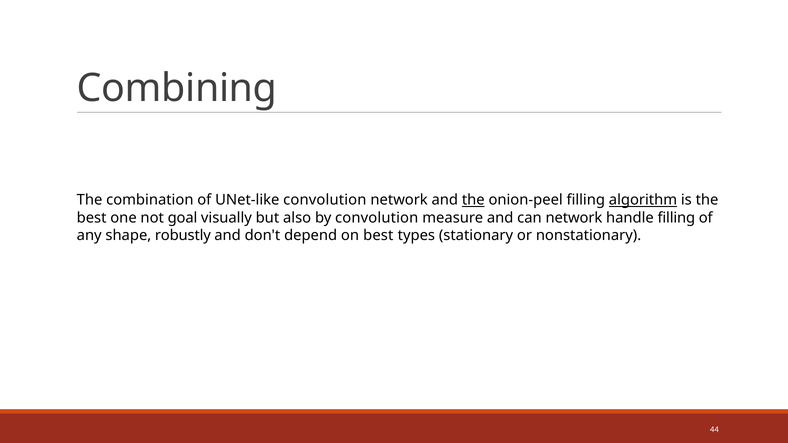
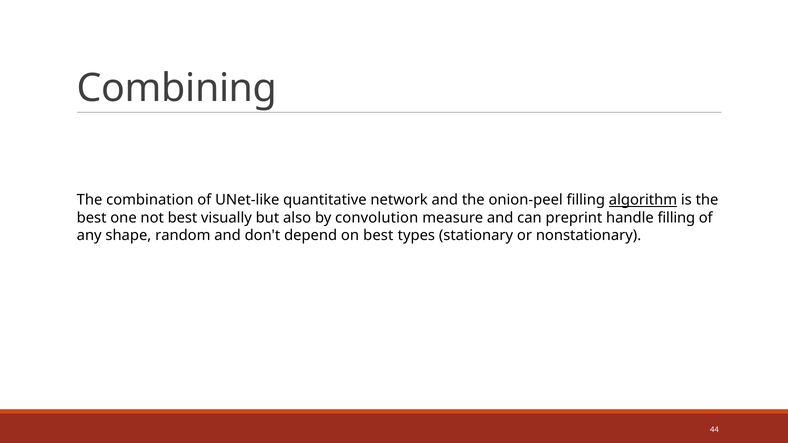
UNet-like convolution: convolution -> quantitative
the at (473, 200) underline: present -> none
not goal: goal -> best
can network: network -> preprint
robustly: robustly -> random
